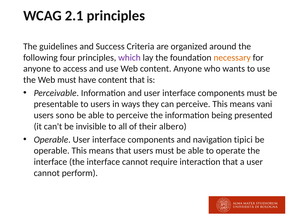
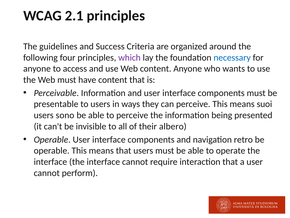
necessary colour: orange -> blue
vani: vani -> suoi
tipici: tipici -> retro
